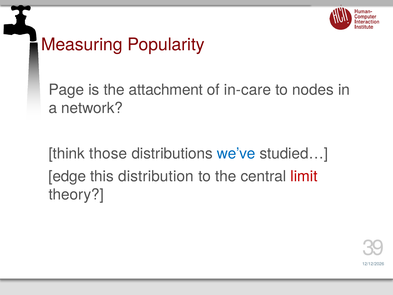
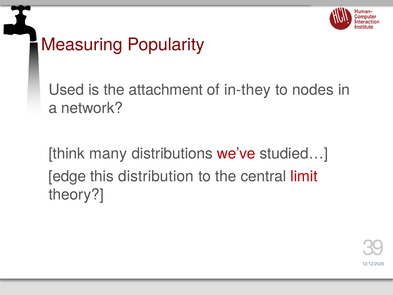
Page: Page -> Used
in-care: in-care -> in-they
those: those -> many
we’ve colour: blue -> red
